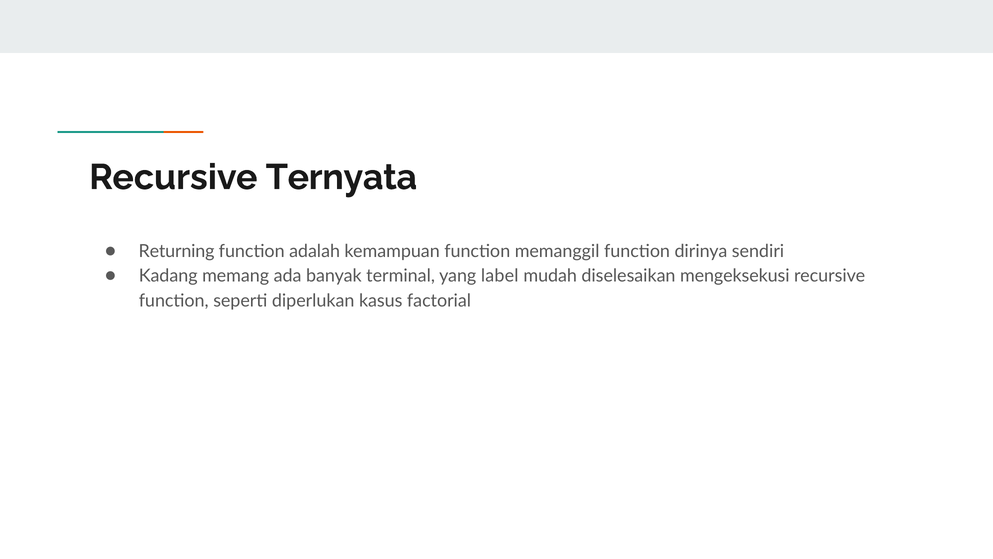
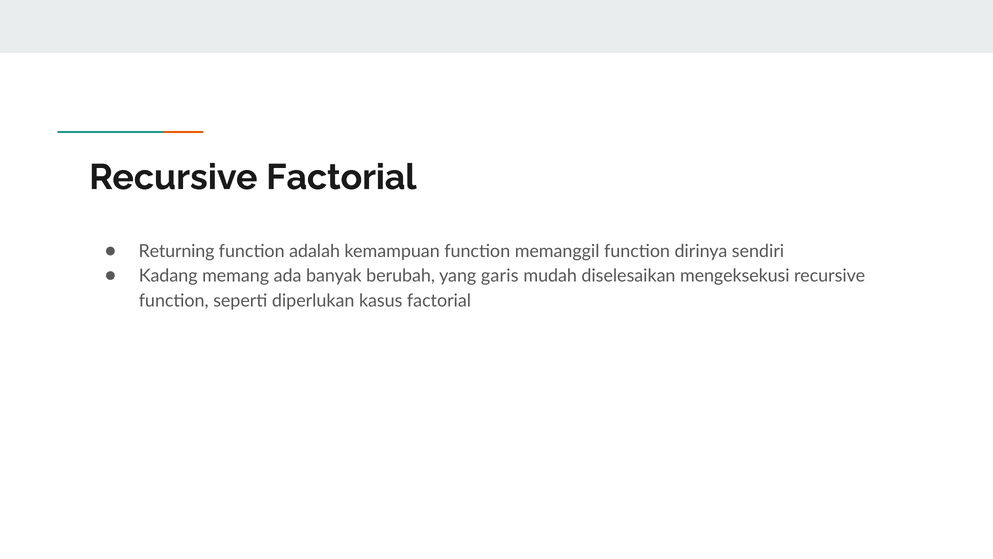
Recursive Ternyata: Ternyata -> Factorial
terminal: terminal -> berubah
label: label -> garis
